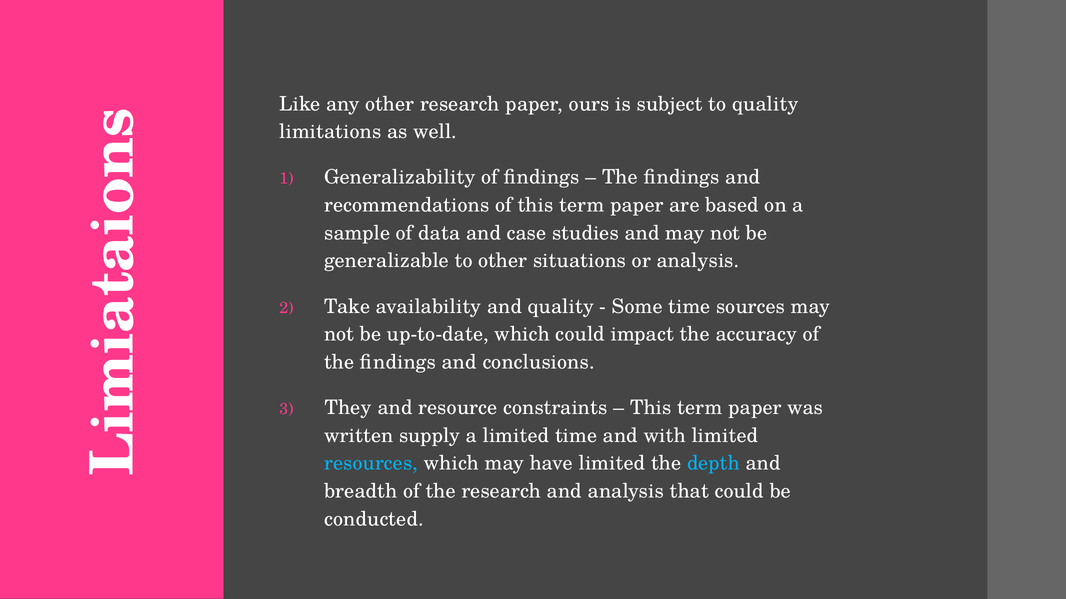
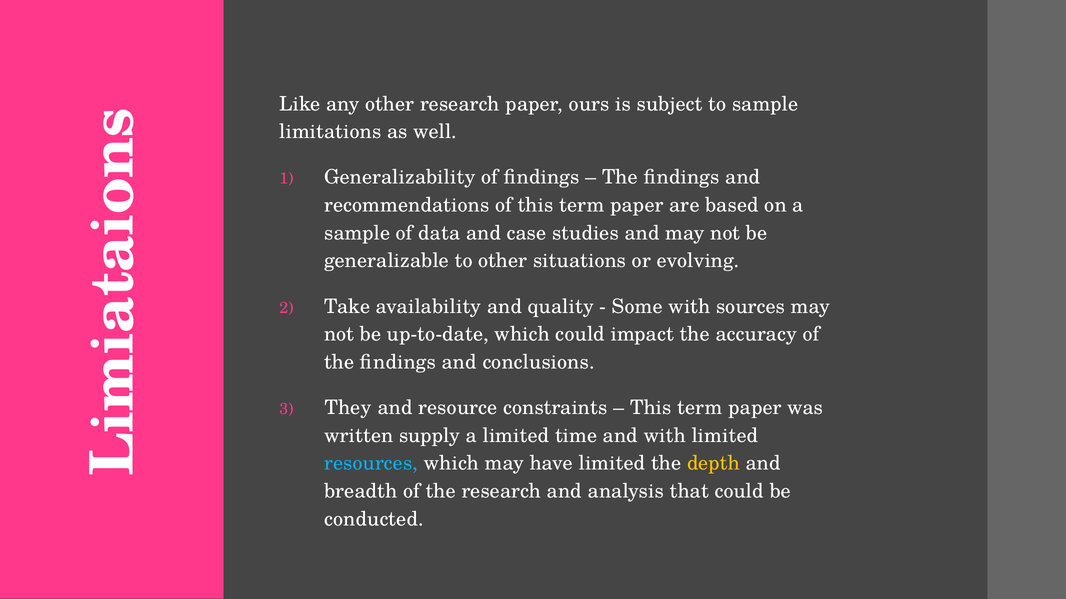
to quality: quality -> sample
or analysis: analysis -> evolving
Some time: time -> with
depth colour: light blue -> yellow
